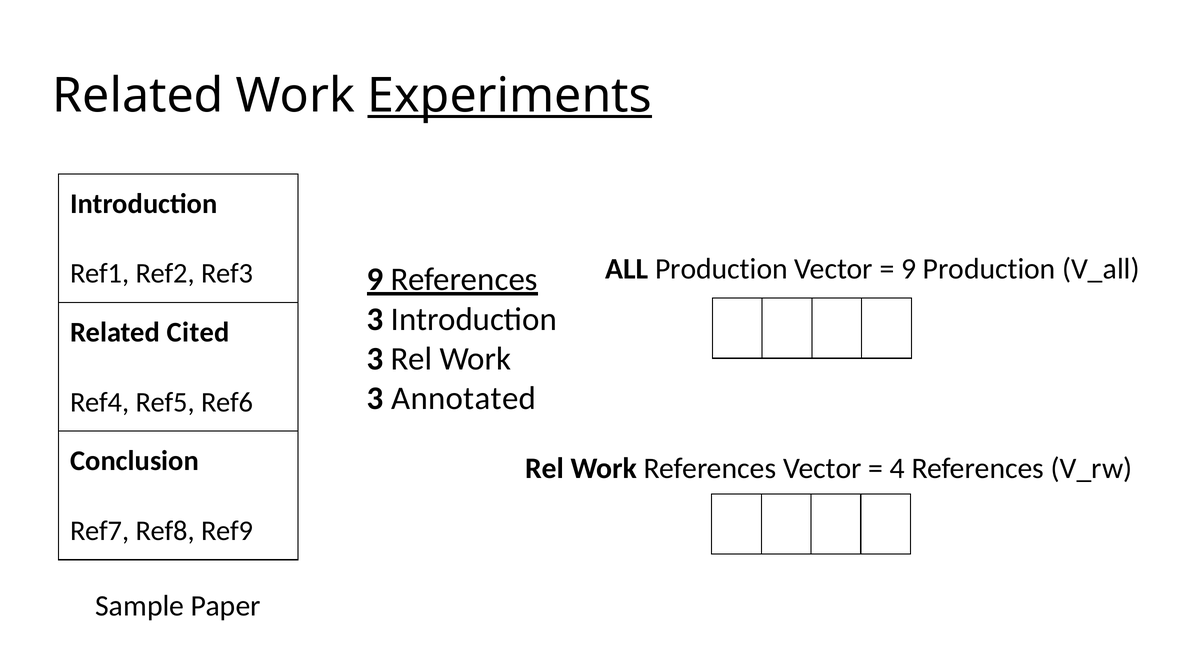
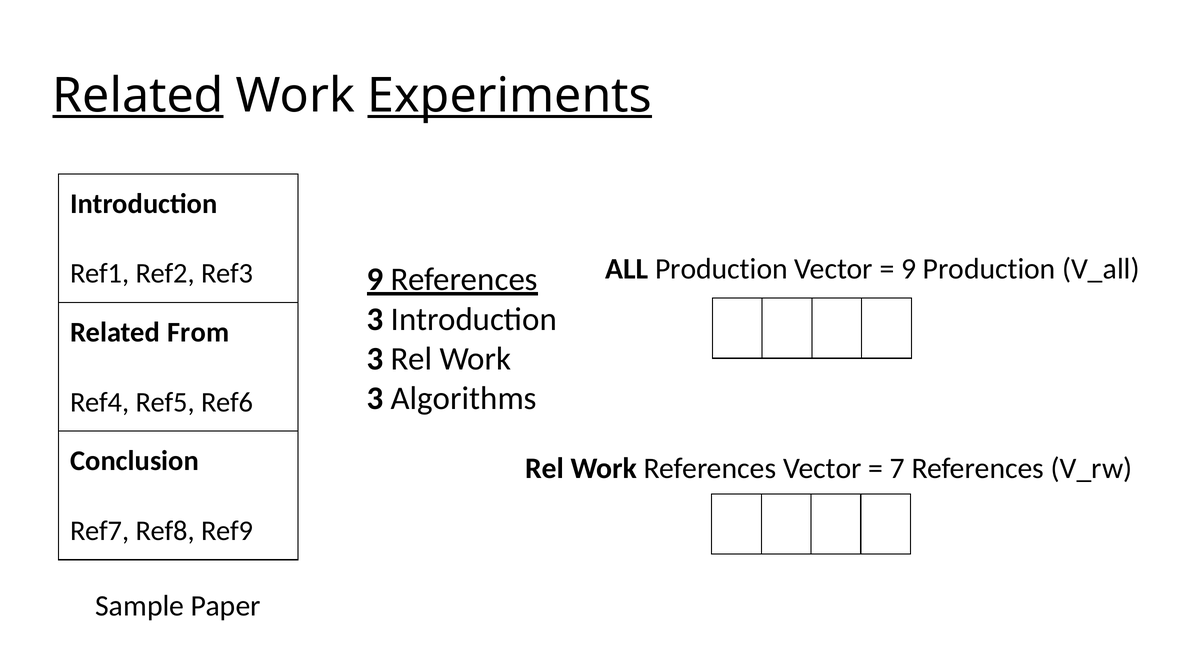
Related at (138, 96) underline: none -> present
Cited: Cited -> From
Annotated: Annotated -> Algorithms
4: 4 -> 7
